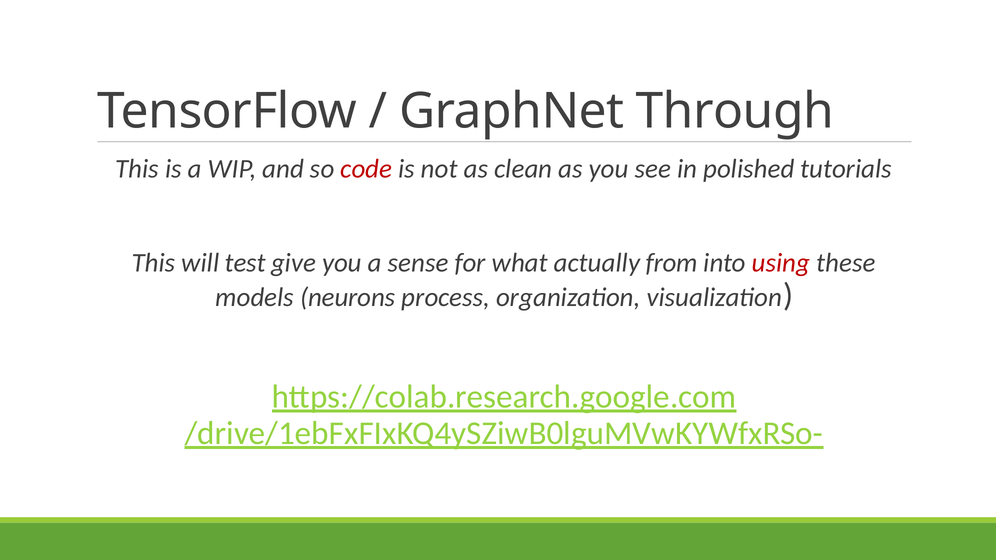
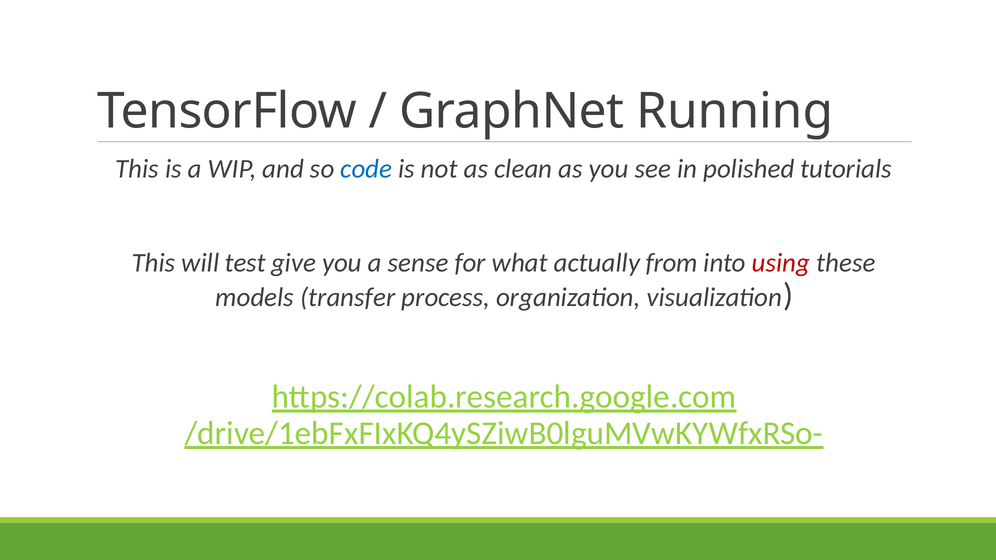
Through: Through -> Running
code colour: red -> blue
neurons: neurons -> transfer
